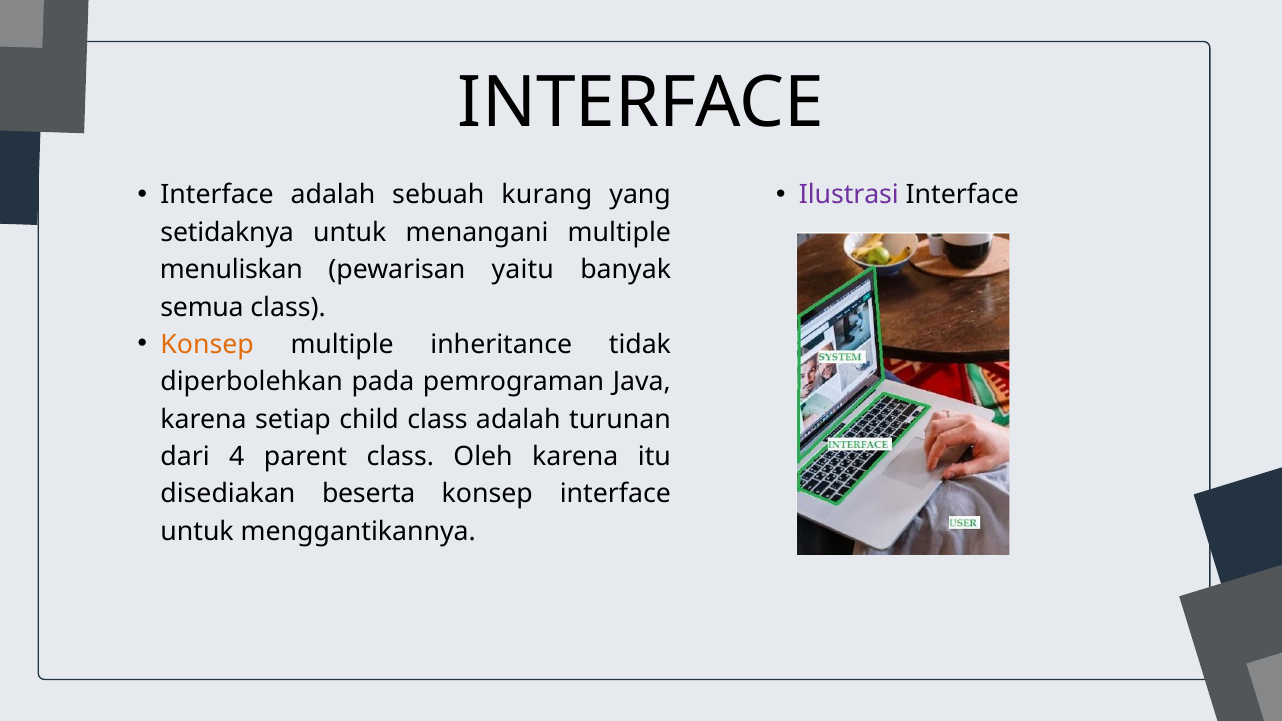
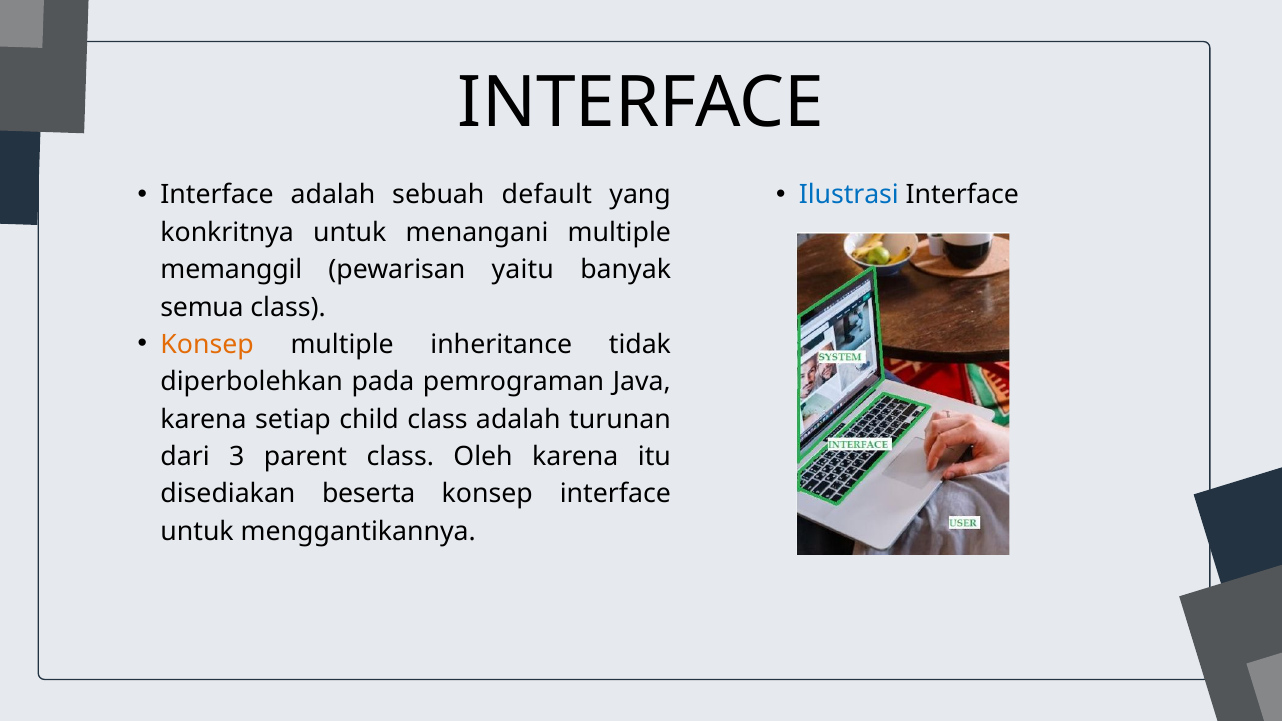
kurang: kurang -> default
Ilustrasi colour: purple -> blue
setidaknya: setidaknya -> konkritnya
menuliskan: menuliskan -> memanggil
4: 4 -> 3
